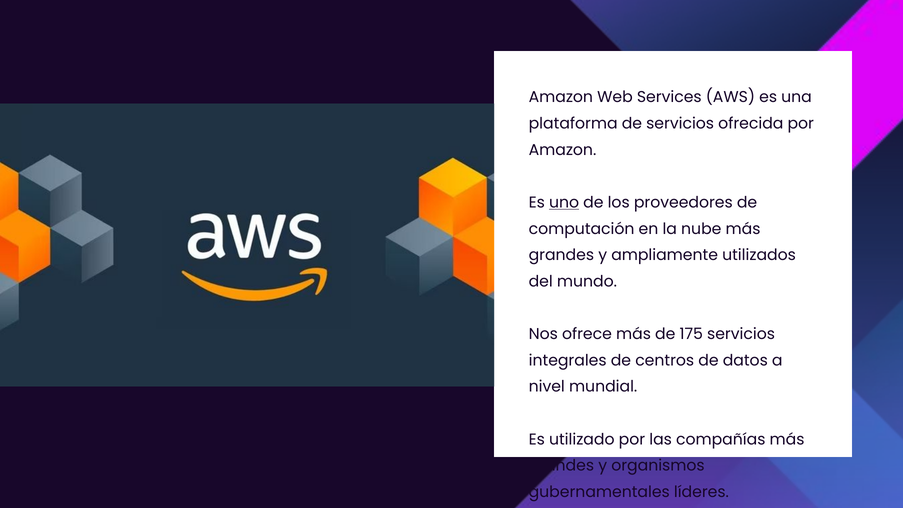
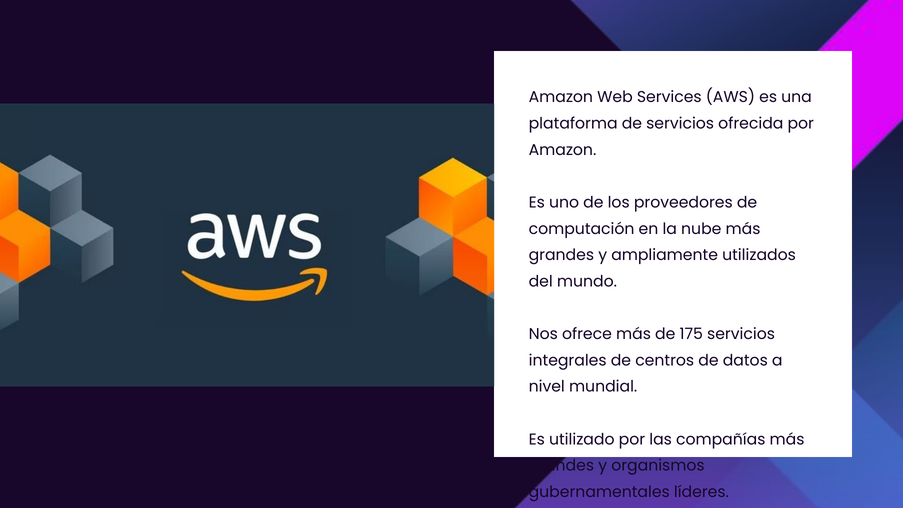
uno underline: present -> none
